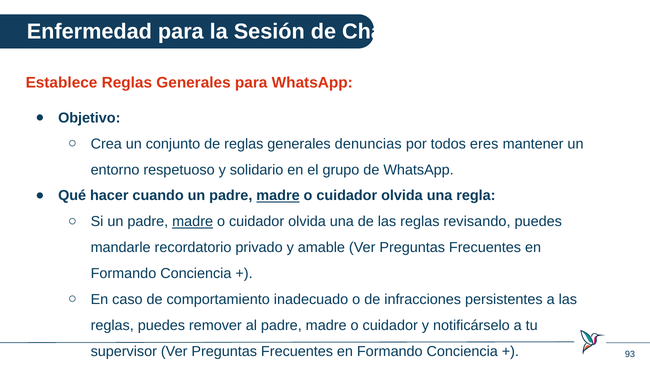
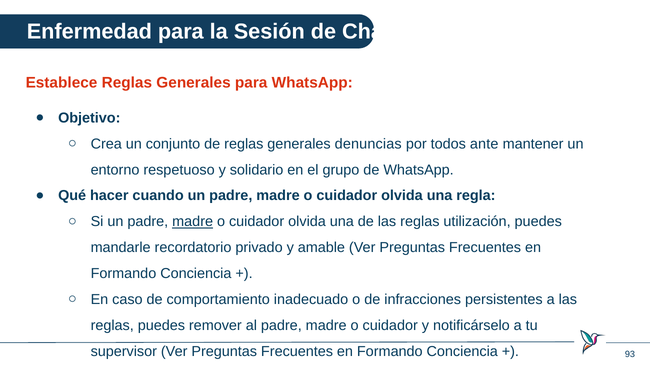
eres: eres -> ante
madre at (278, 196) underline: present -> none
revisando: revisando -> utilización
